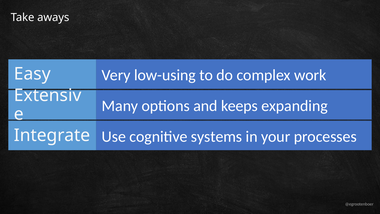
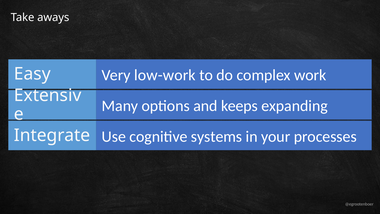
low-using: low-using -> low-work
